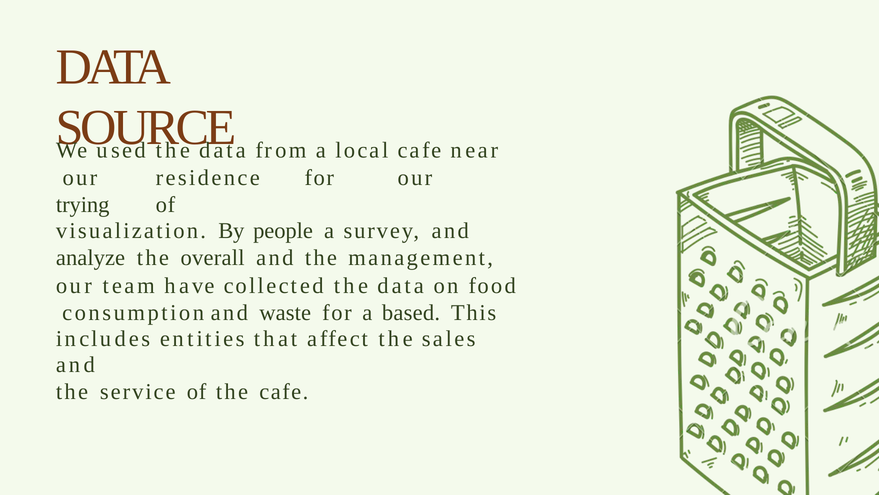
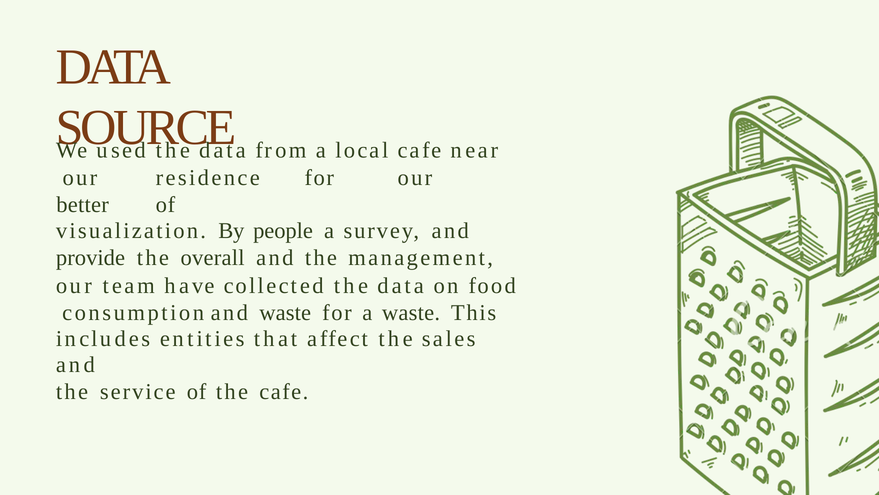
trying: trying -> better
analyze: analyze -> provide
a based: based -> waste
